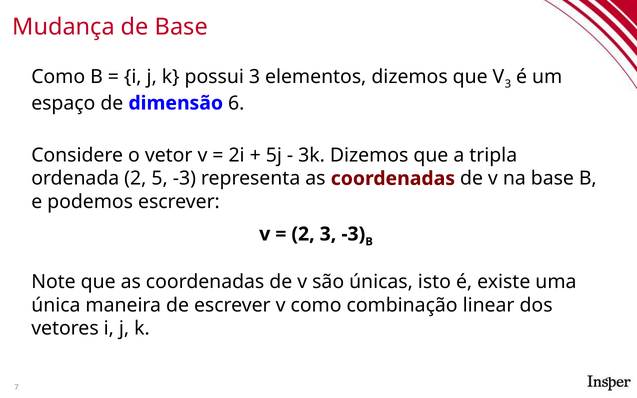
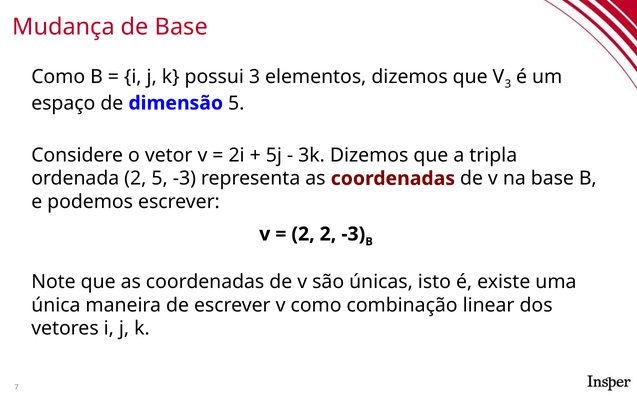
dimensão 6: 6 -> 5
2 3: 3 -> 2
